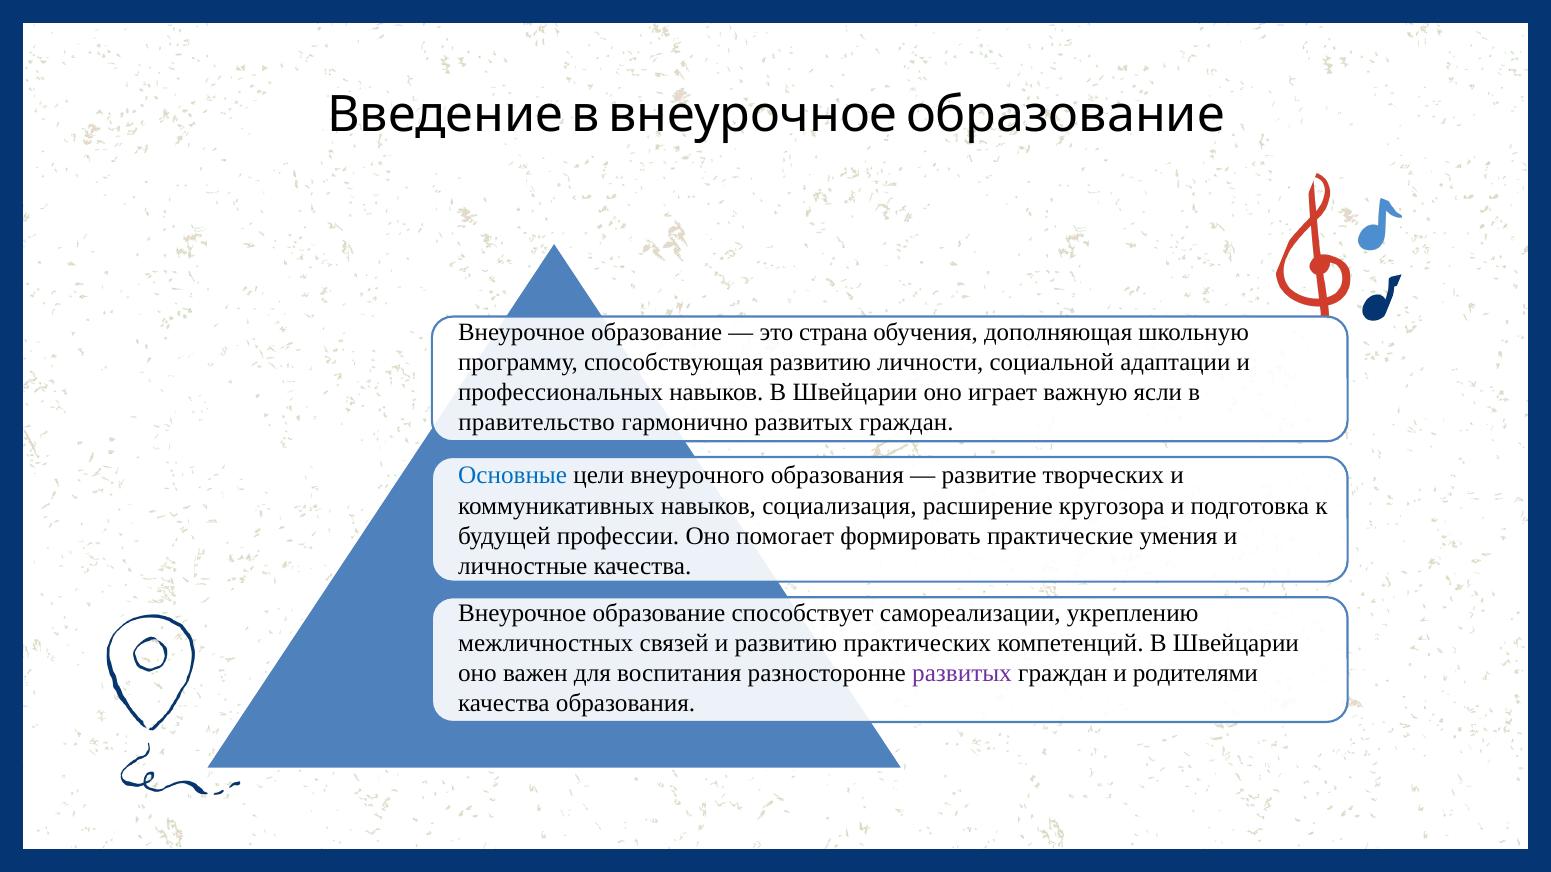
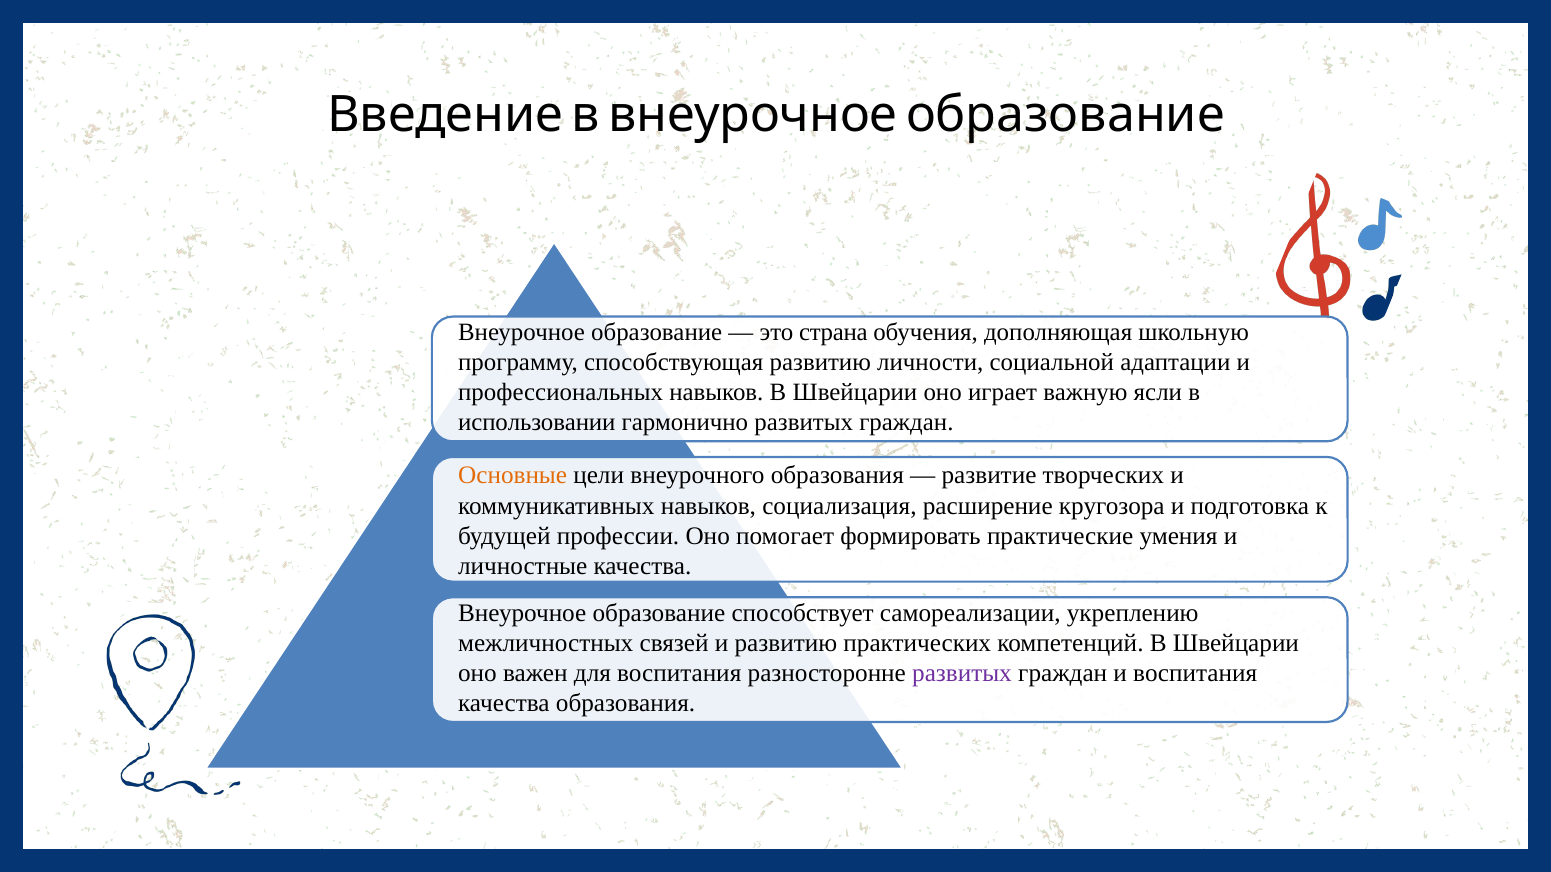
правительство: правительство -> использовании
Основные colour: blue -> orange
и родителями: родителями -> воспитания
